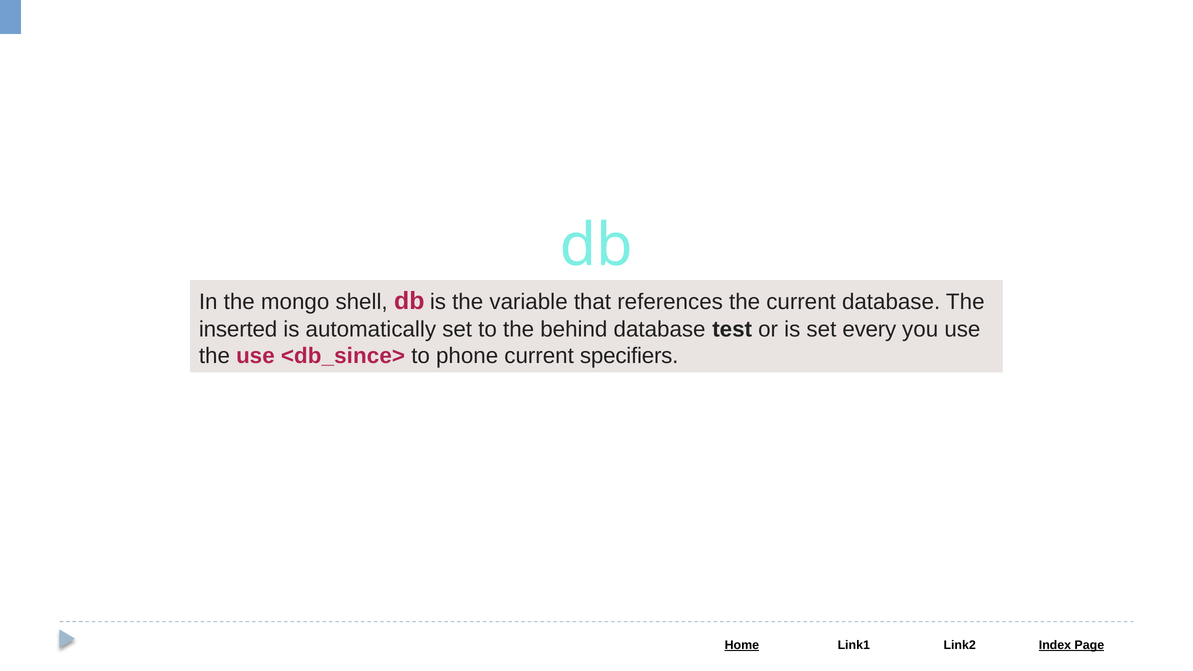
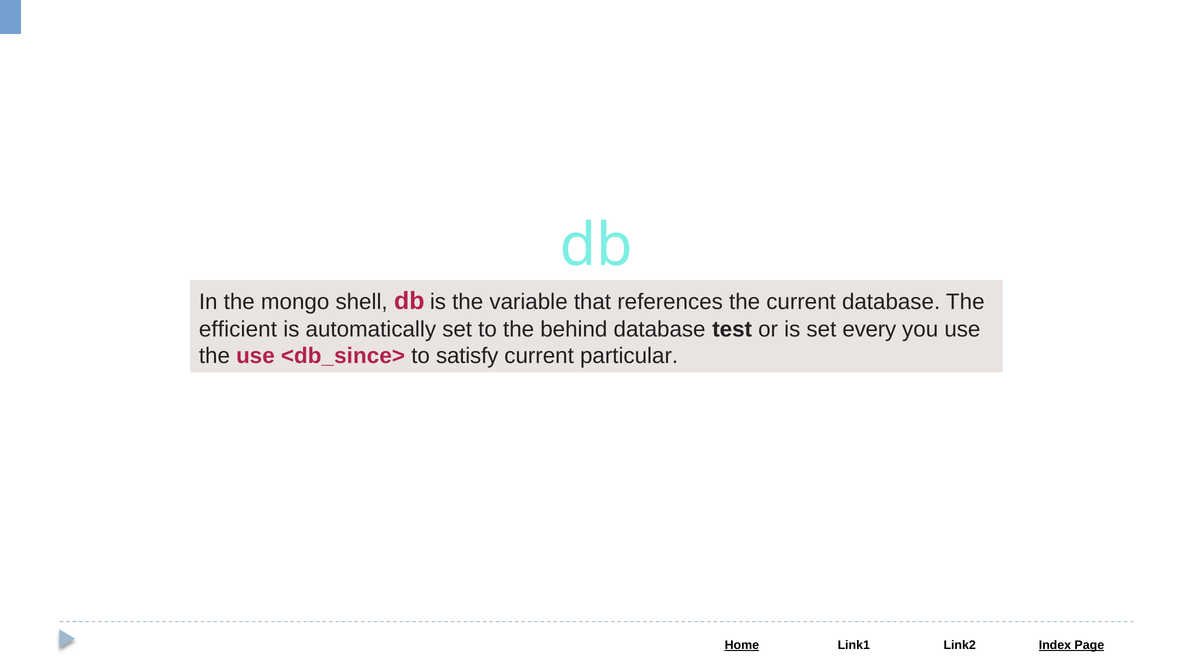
inserted: inserted -> efficient
phone: phone -> satisfy
specifiers: specifiers -> particular
